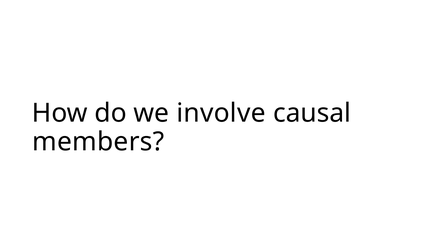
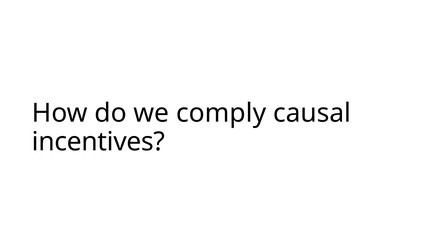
involve: involve -> comply
members: members -> incentives
